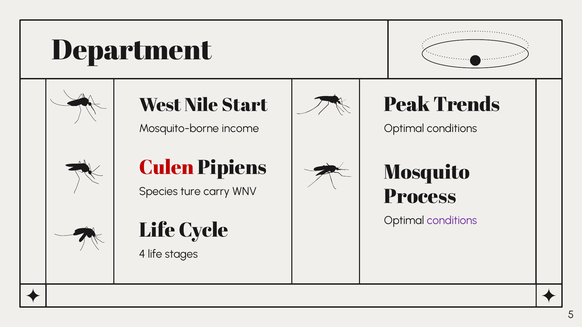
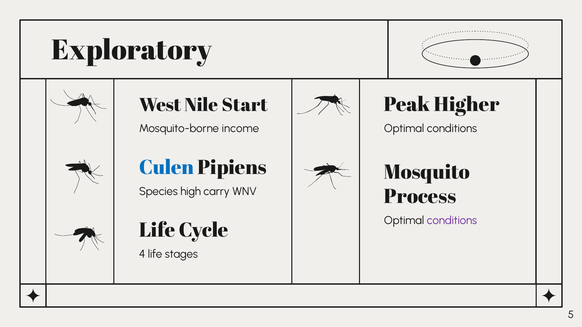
Department: Department -> Exploratory
Trends: Trends -> Higher
Culen colour: red -> blue
ture: ture -> high
